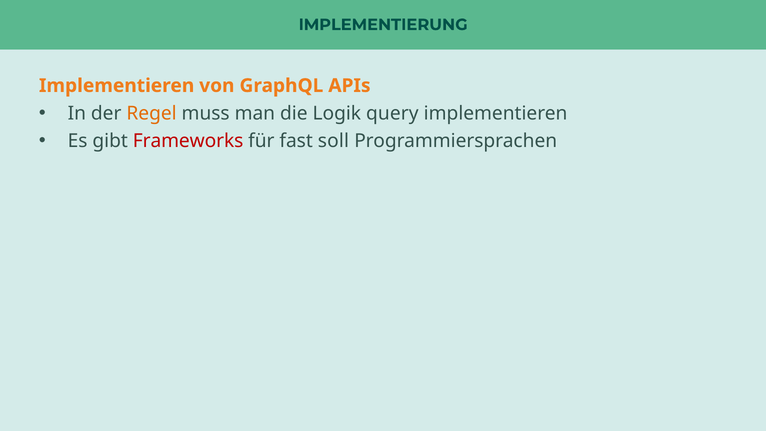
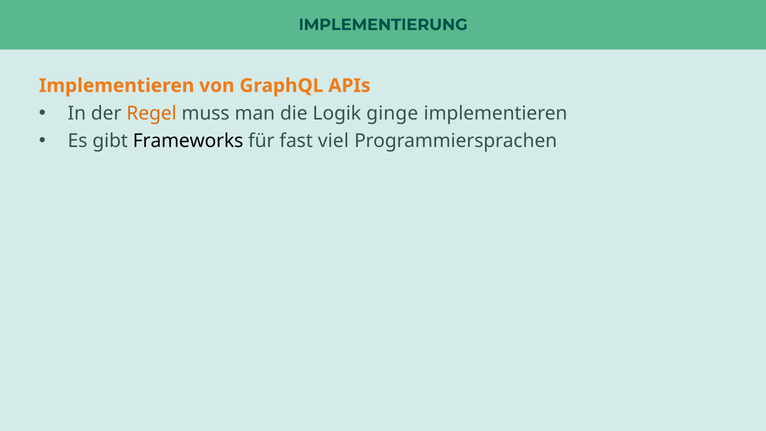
query: query -> ginge
Frameworks colour: red -> black
soll: soll -> viel
